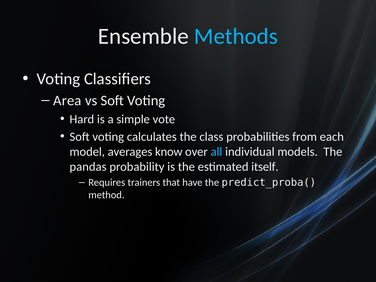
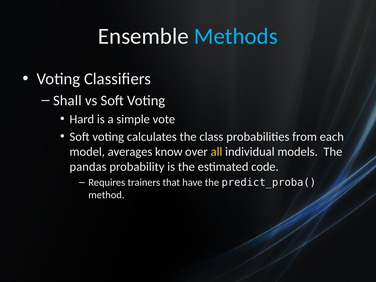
Area: Area -> Shall
all colour: light blue -> yellow
itself: itself -> code
